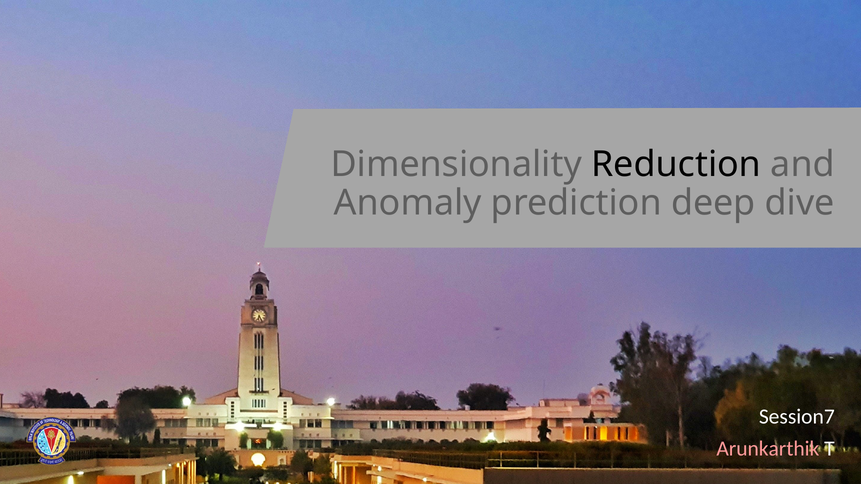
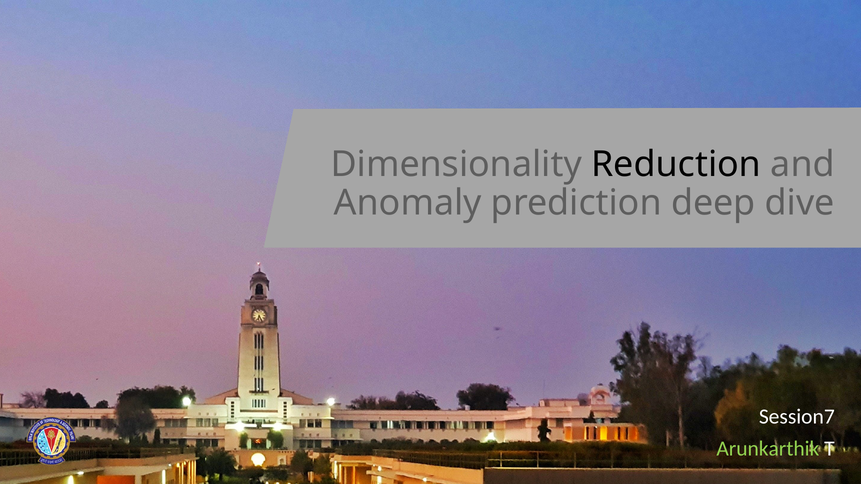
Arunkarthik colour: pink -> light green
